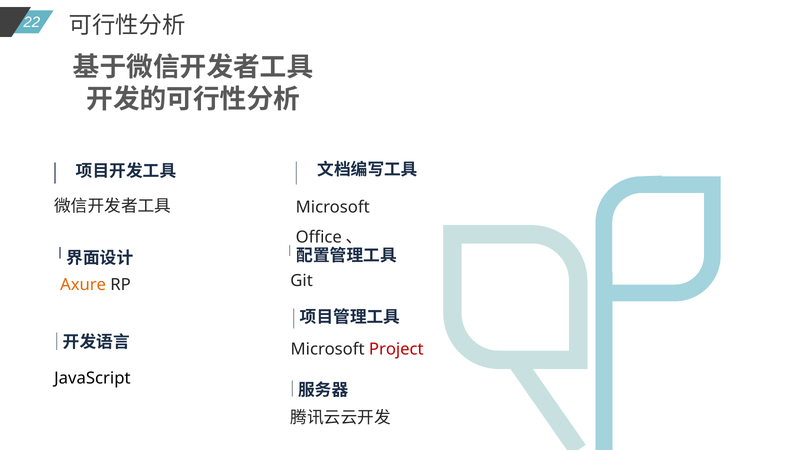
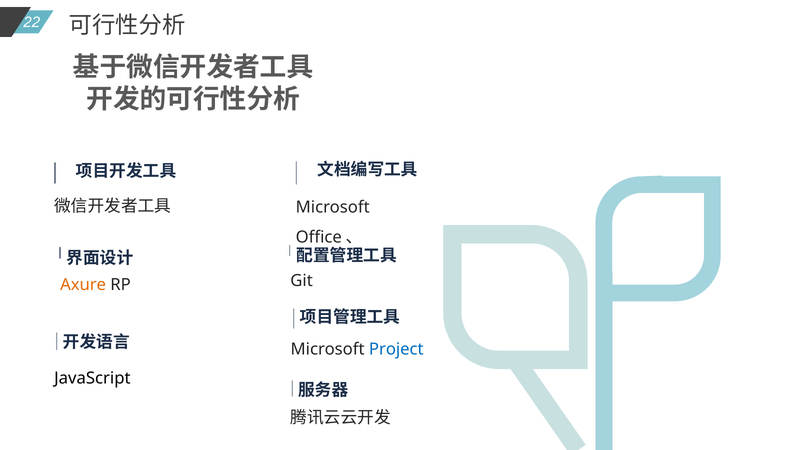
Project colour: red -> blue
